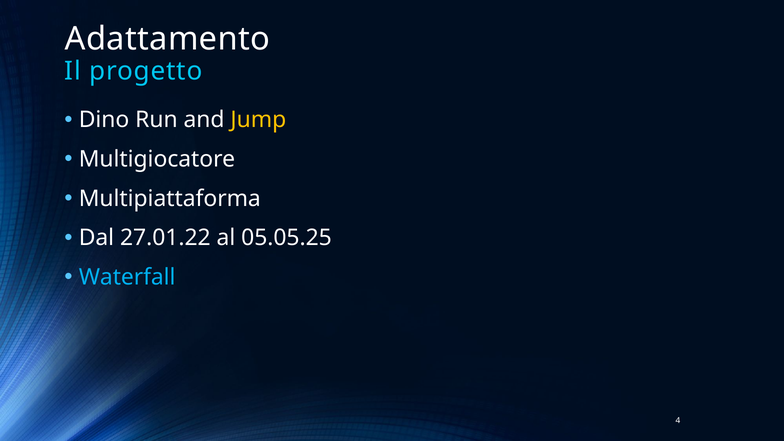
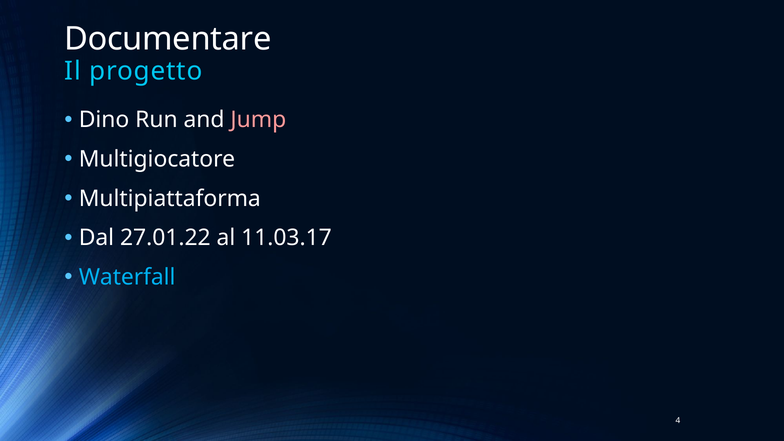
Adattamento: Adattamento -> Documentare
Jump colour: yellow -> pink
05.05.25: 05.05.25 -> 11.03.17
